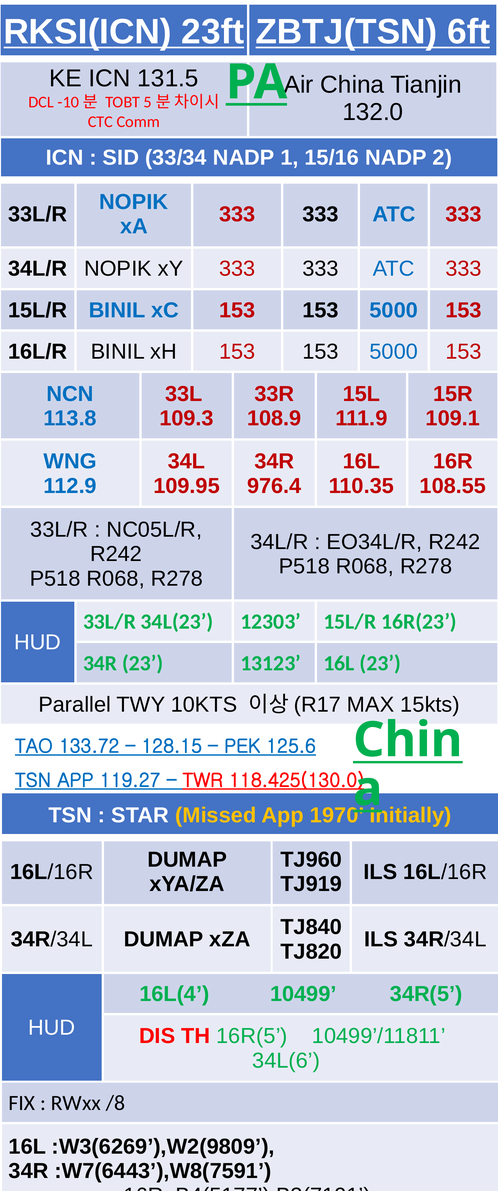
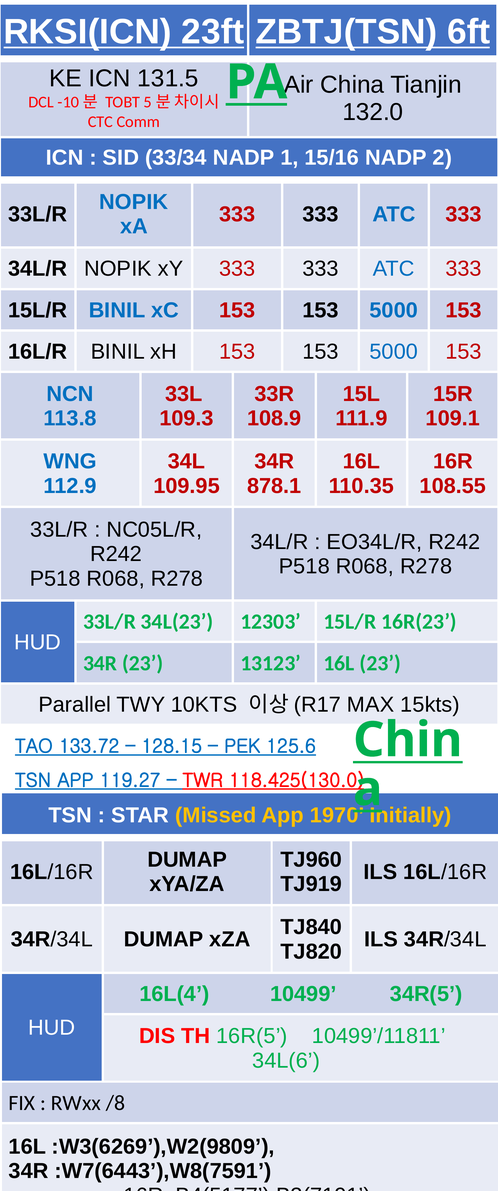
976.4: 976.4 -> 878.1
